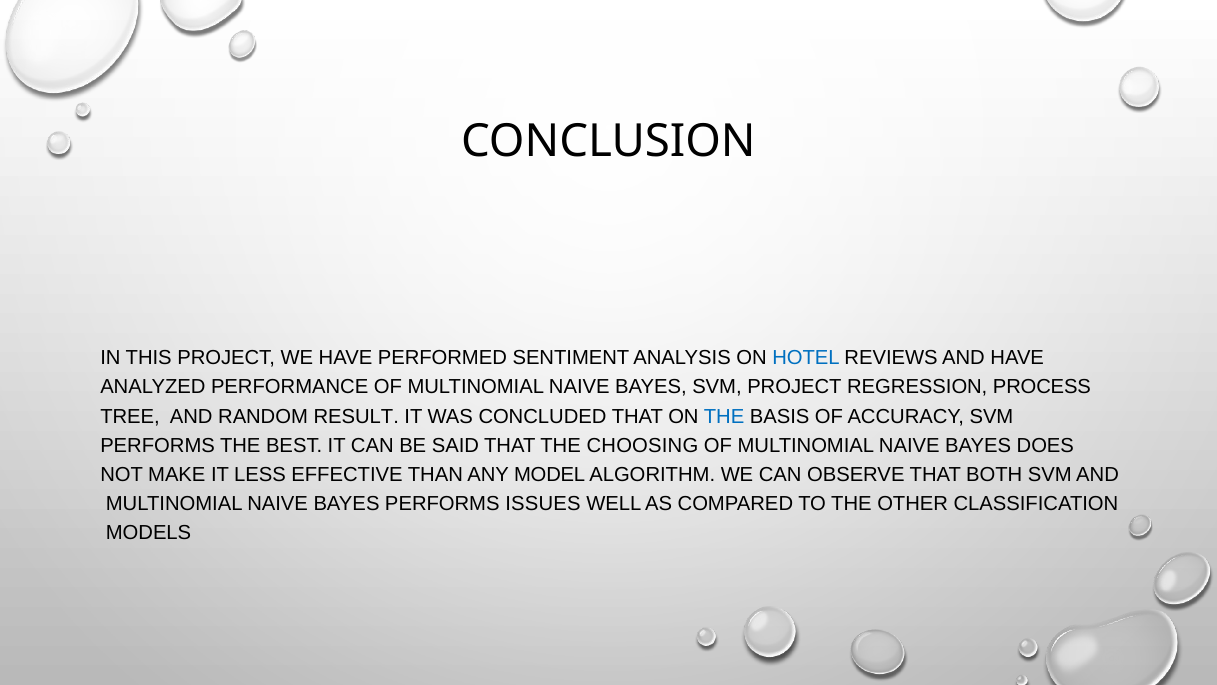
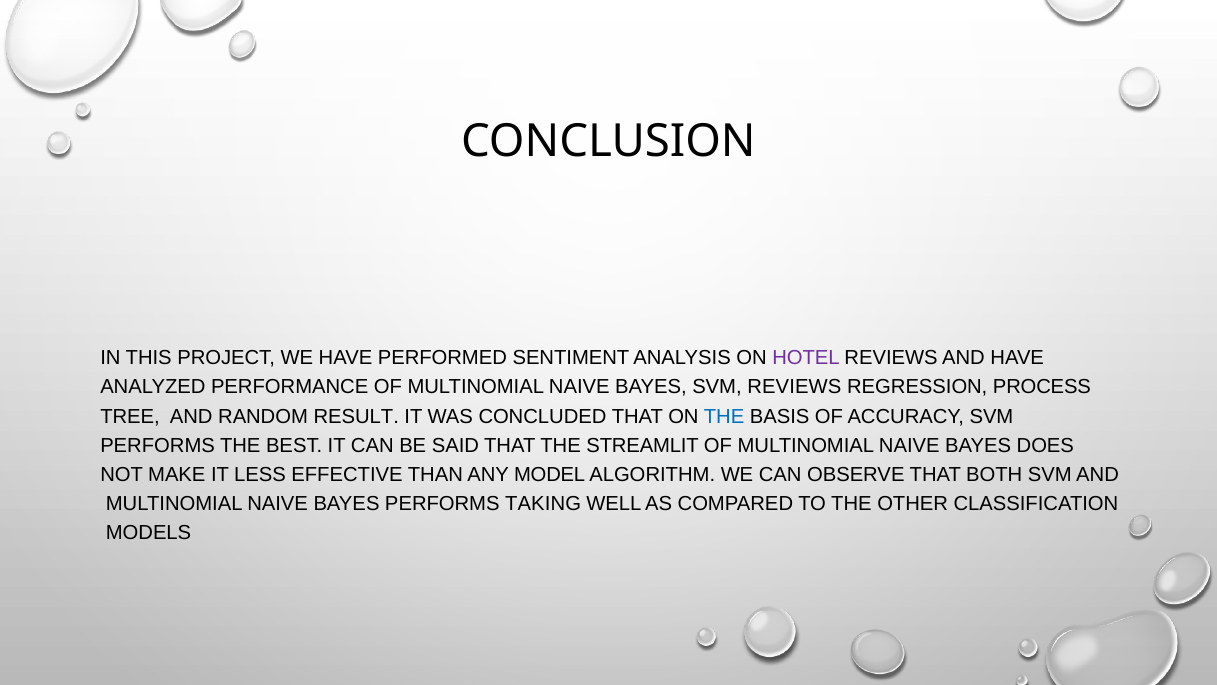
HOTEL colour: blue -> purple
SVM PROJECT: PROJECT -> REVIEWS
CHOOSING: CHOOSING -> STREAMLIT
ISSUES: ISSUES -> TAKING
